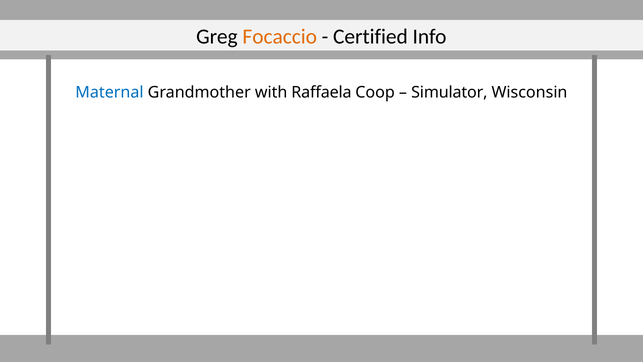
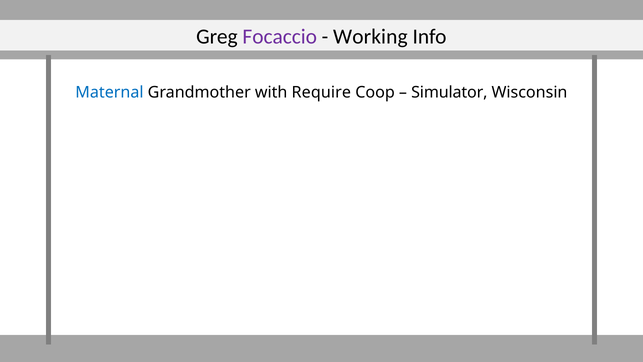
Focaccio colour: orange -> purple
Certified: Certified -> Working
Raffaela: Raffaela -> Require
